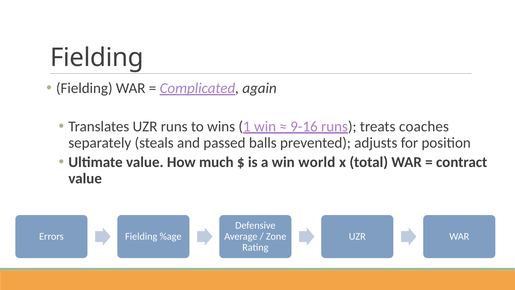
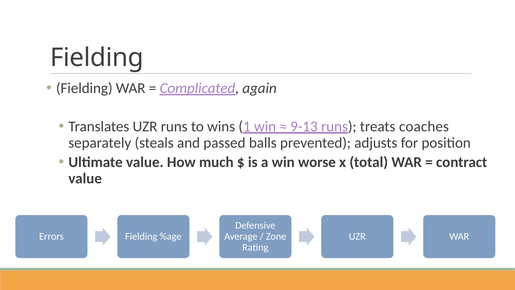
9-16: 9-16 -> 9-13
world: world -> worse
